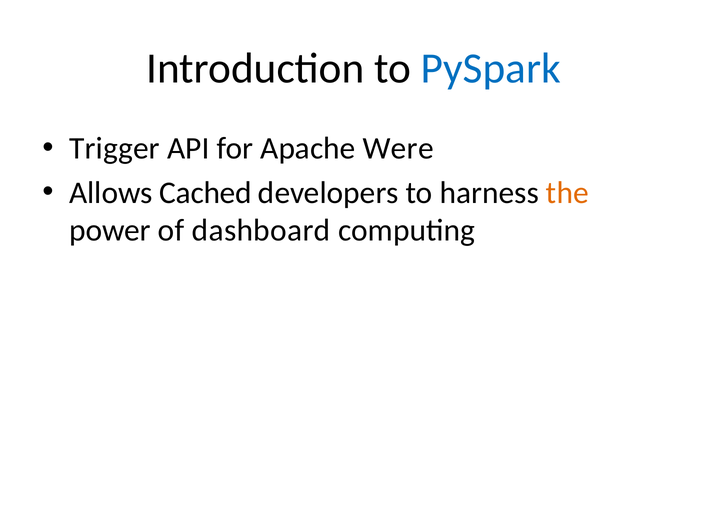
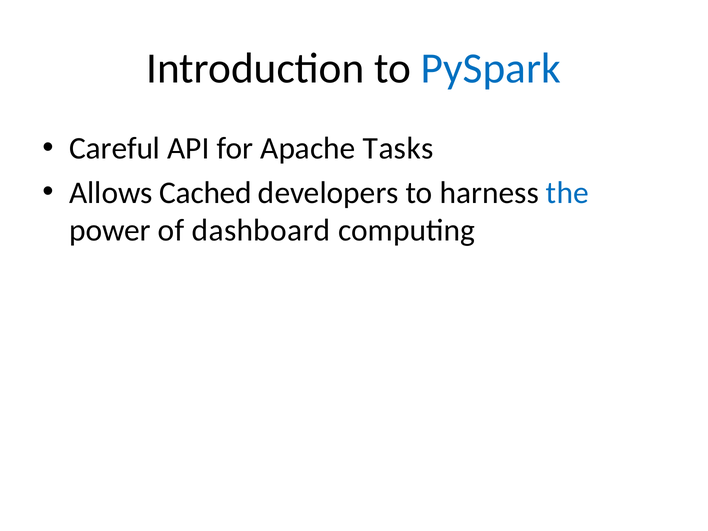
Trigger: Trigger -> Careful
Were: Were -> Tasks
the colour: orange -> blue
